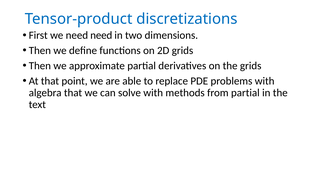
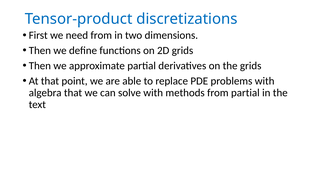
need need: need -> from
